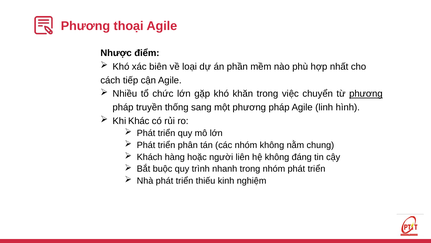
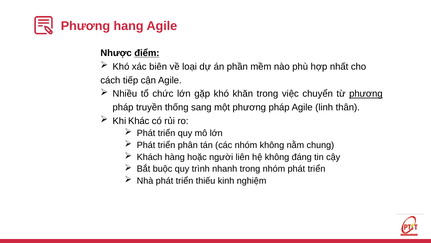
thoại: thoại -> hang
điểm underline: none -> present
hình: hình -> thân
